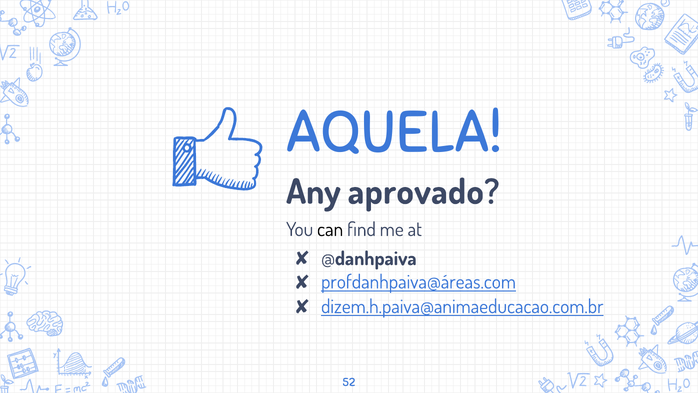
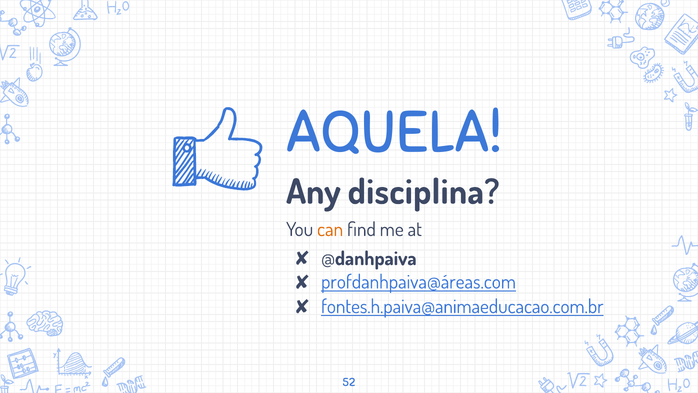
aprovado: aprovado -> disciplina
can colour: black -> orange
dizem.h.paiva@animaeducacao.com.br: dizem.h.paiva@animaeducacao.com.br -> fontes.h.paiva@animaeducacao.com.br
